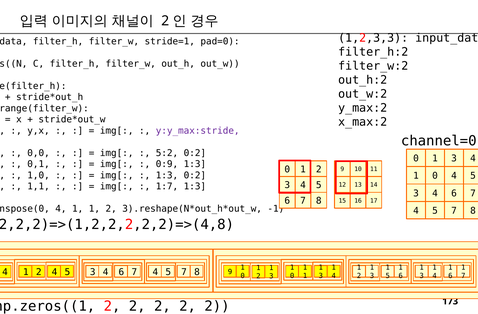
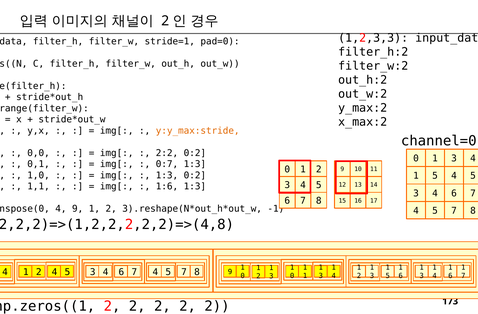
y:y_max:stride colour: purple -> orange
5:2: 5:2 -> 2:2
0:9: 0:9 -> 0:7
0 at (435, 176): 0 -> 5
1:7: 1:7 -> 1:6
1 at (78, 209): 1 -> 9
